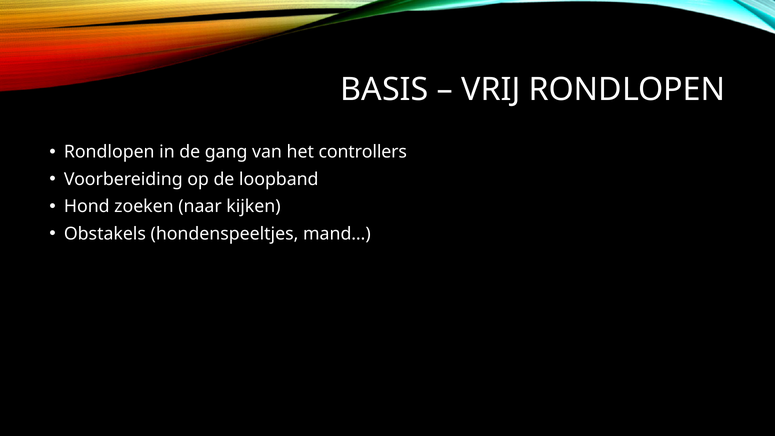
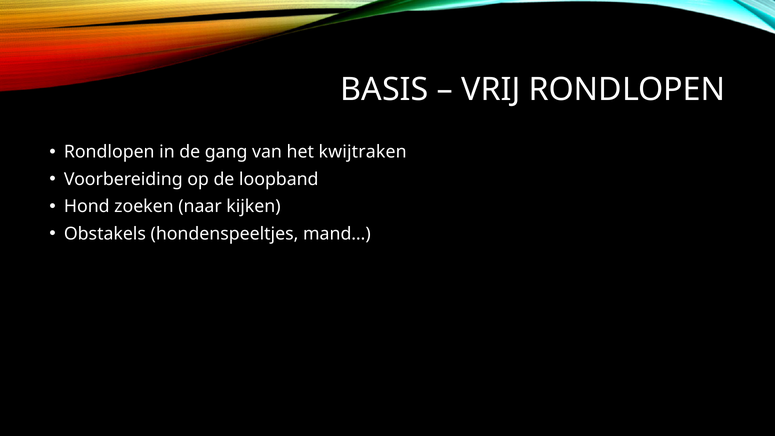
controllers: controllers -> kwijtraken
